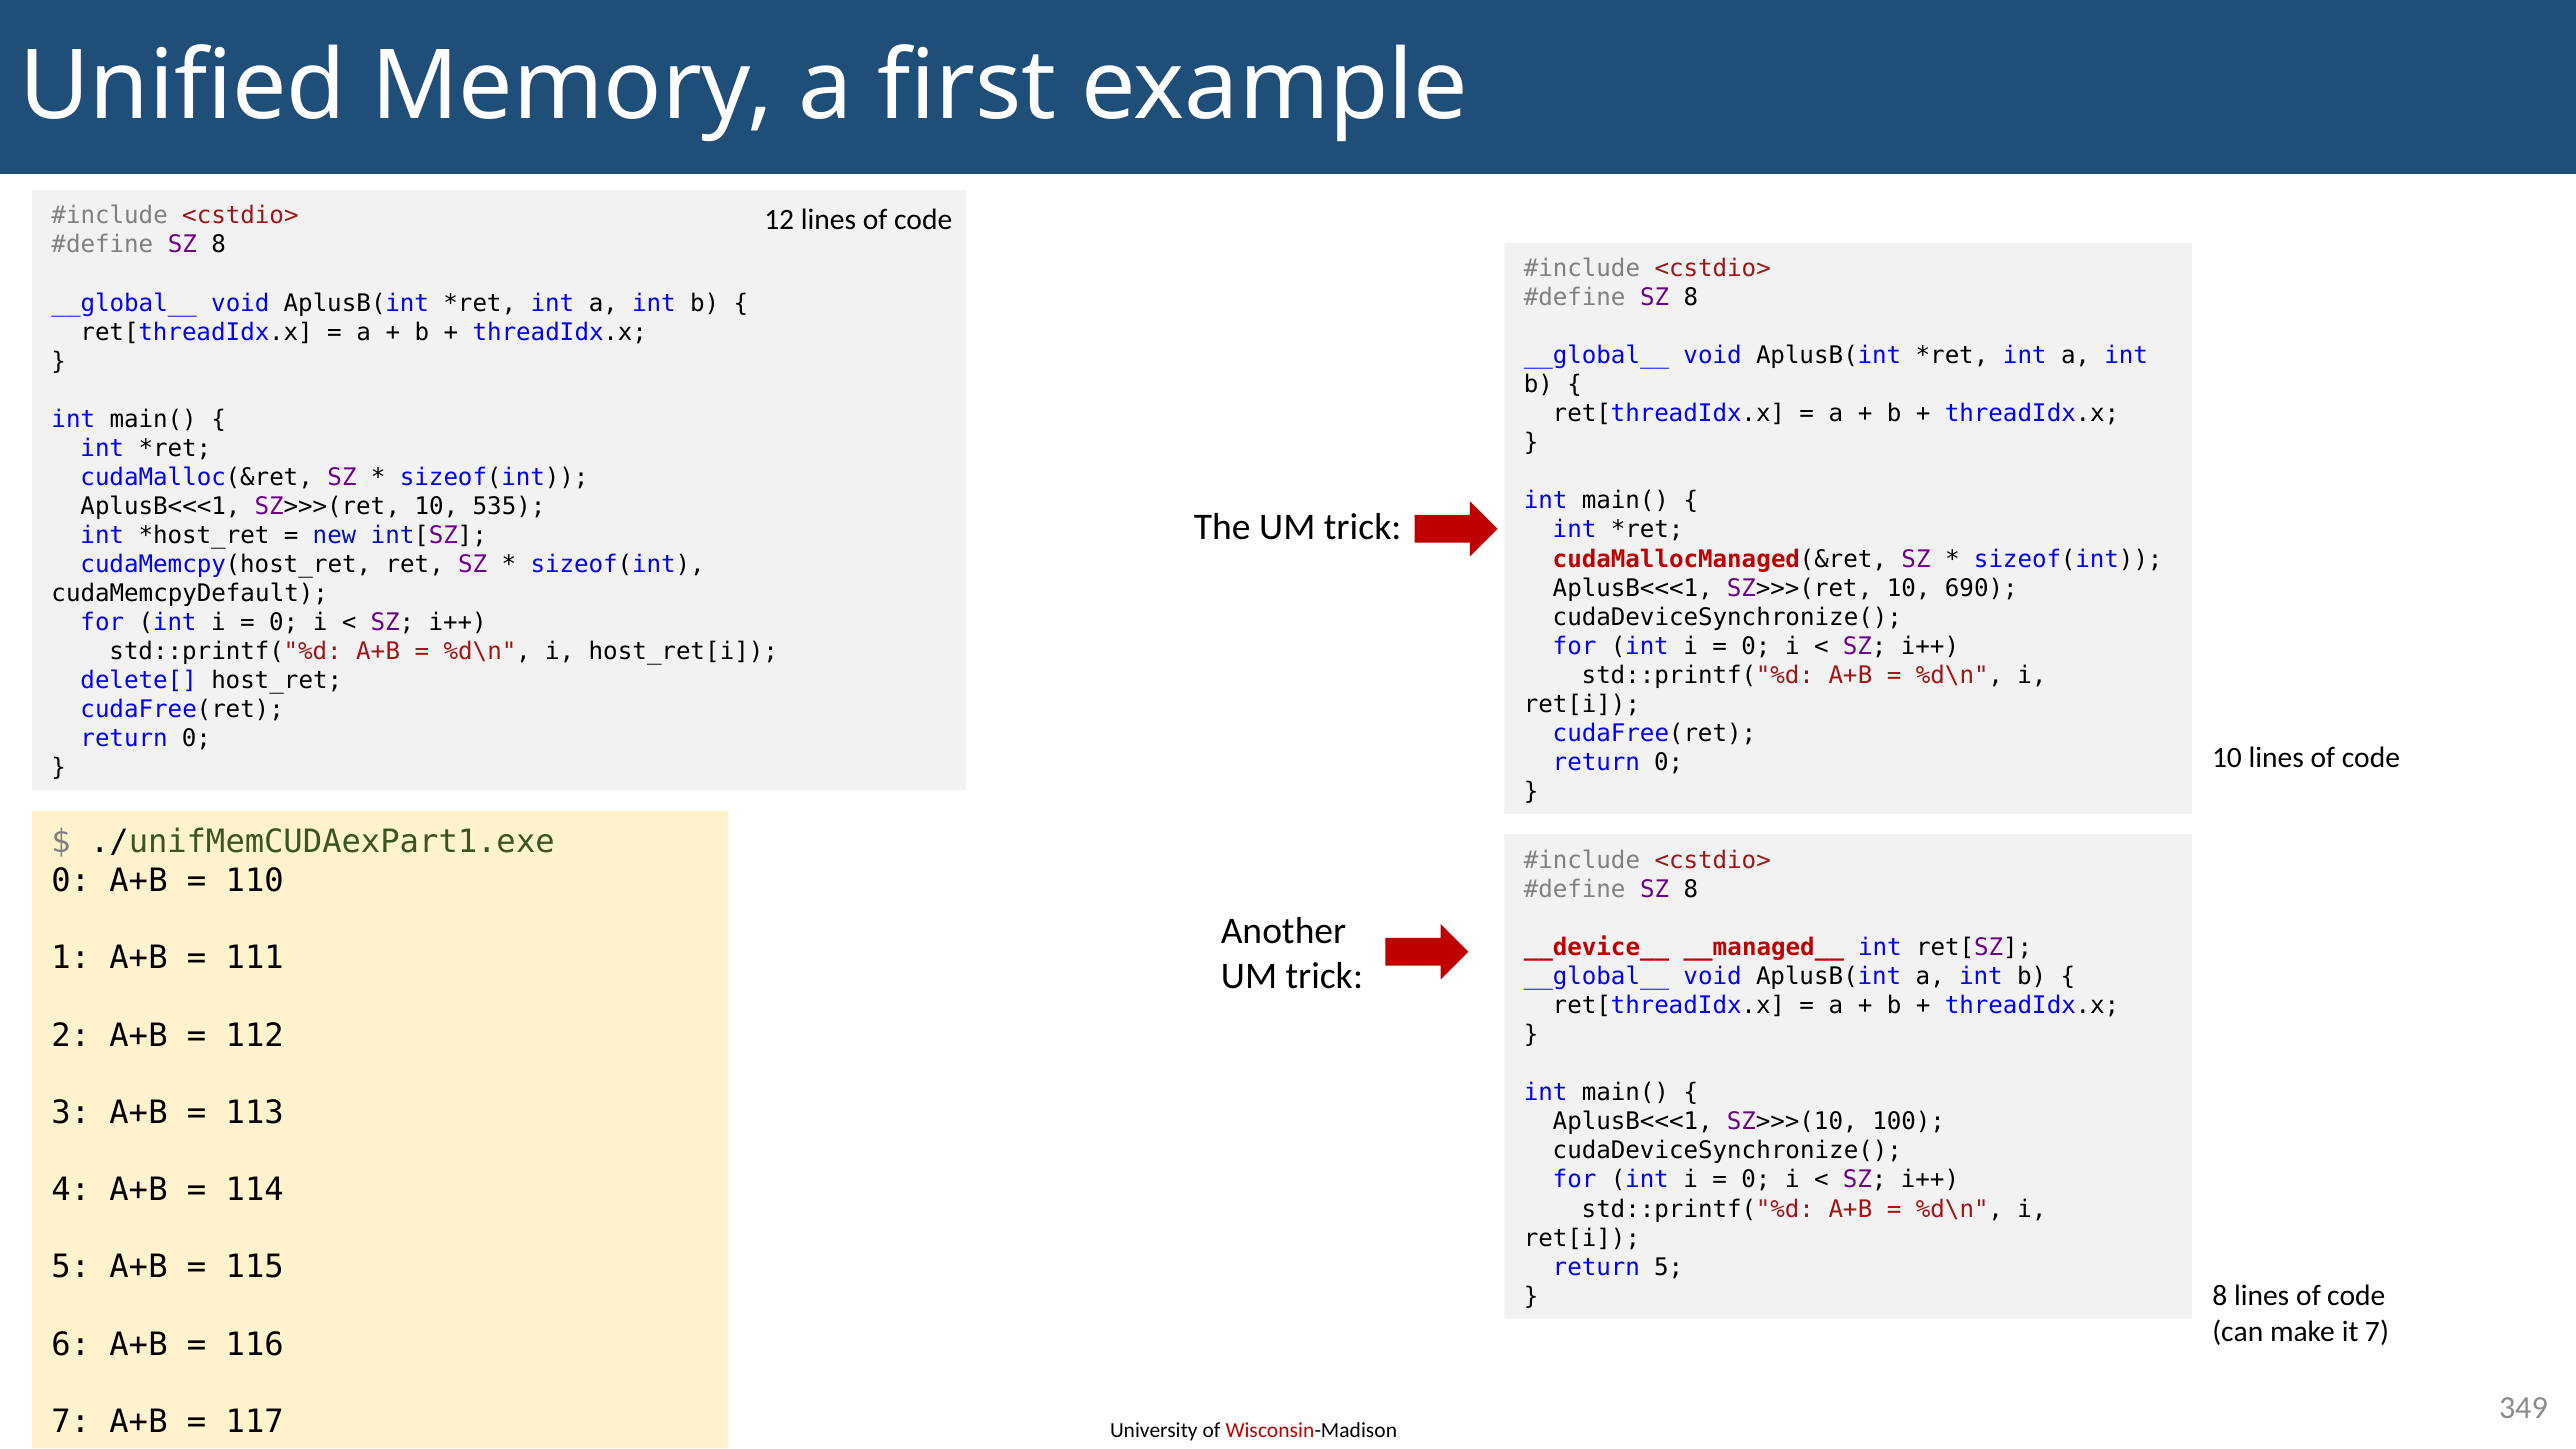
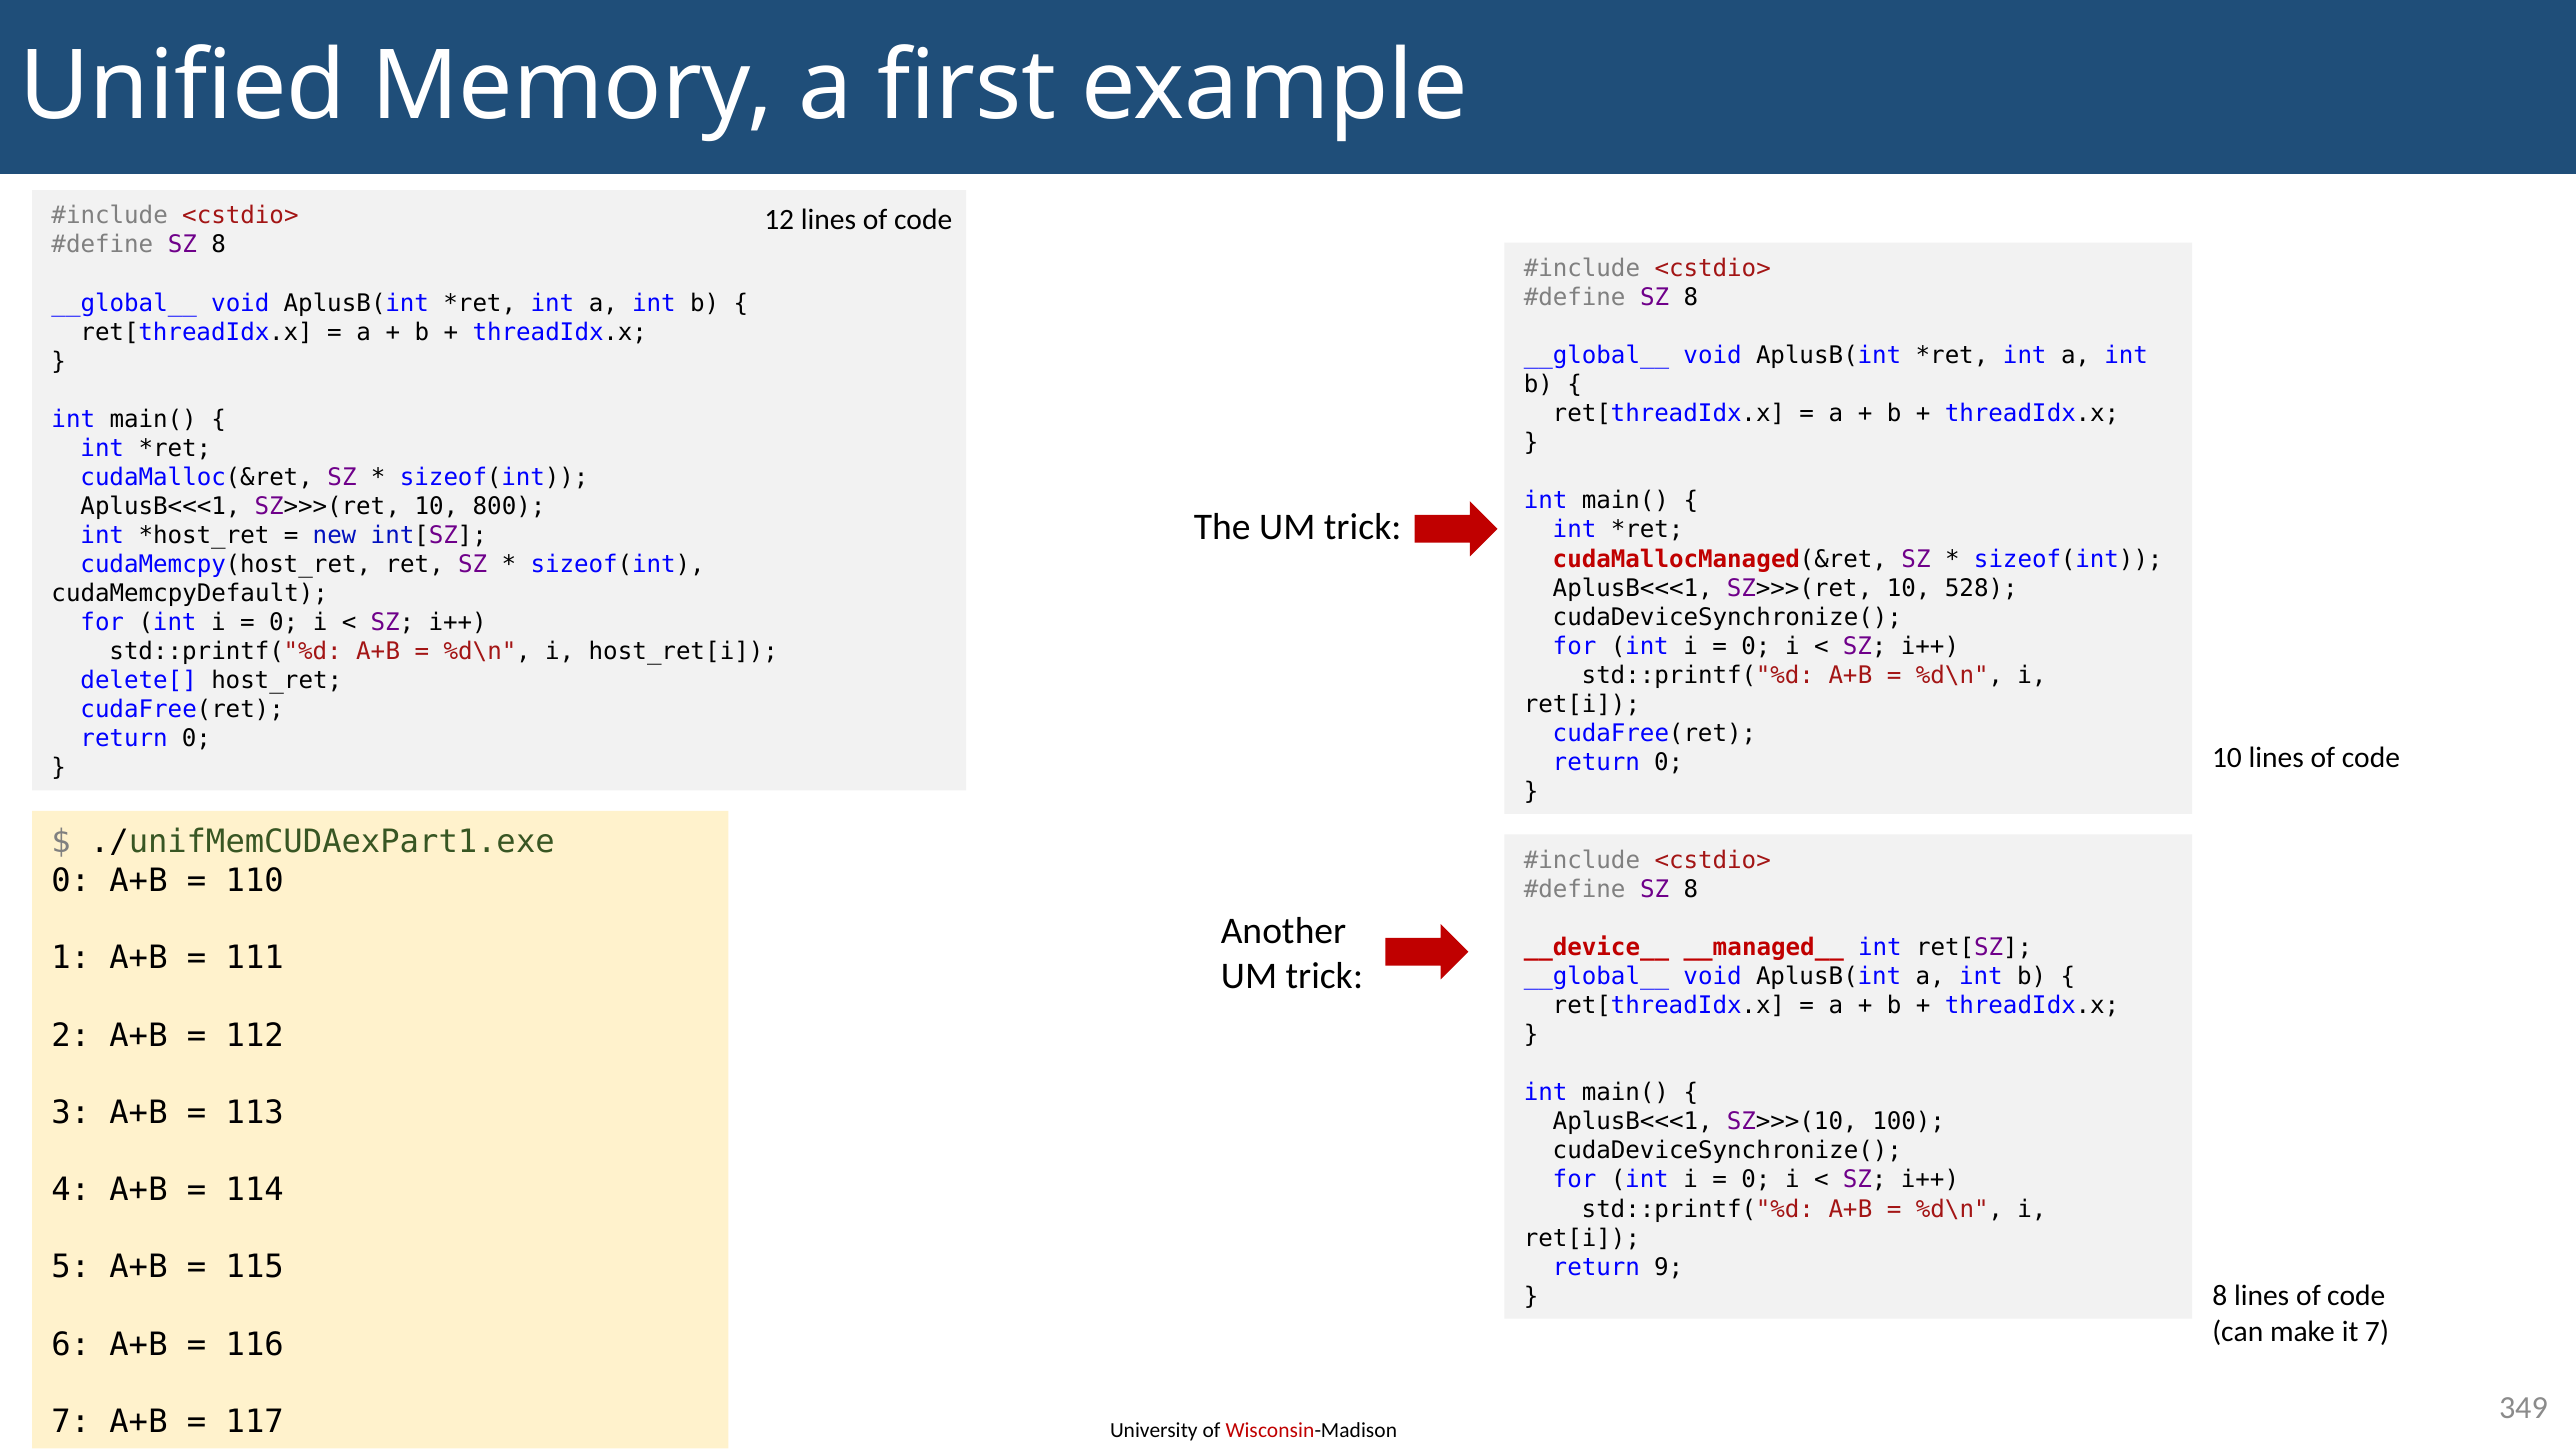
535: 535 -> 800
690: 690 -> 528
return 5: 5 -> 9
